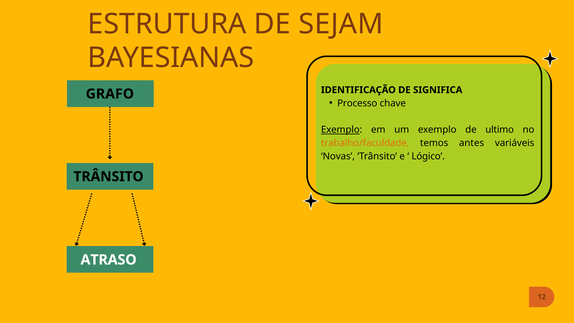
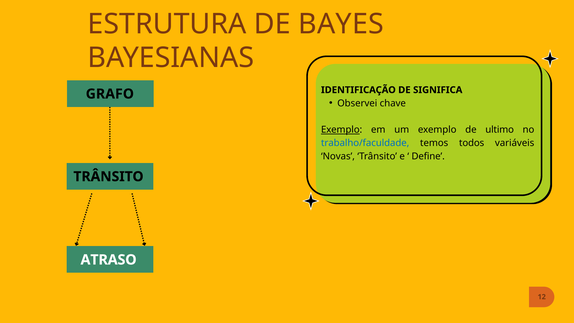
SEJAM: SEJAM -> BAYES
Processo: Processo -> Observei
trabalho/faculdade colour: orange -> blue
antes: antes -> todos
Lógico: Lógico -> Define
